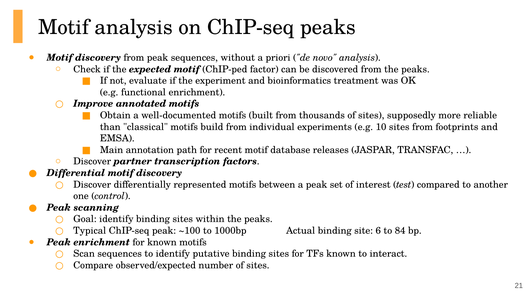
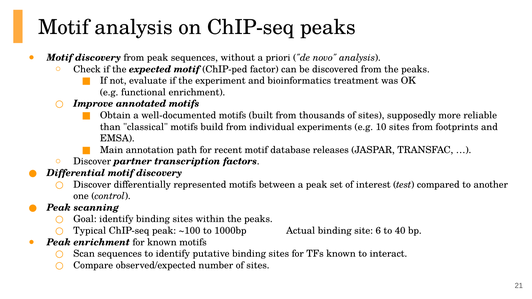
84: 84 -> 40
